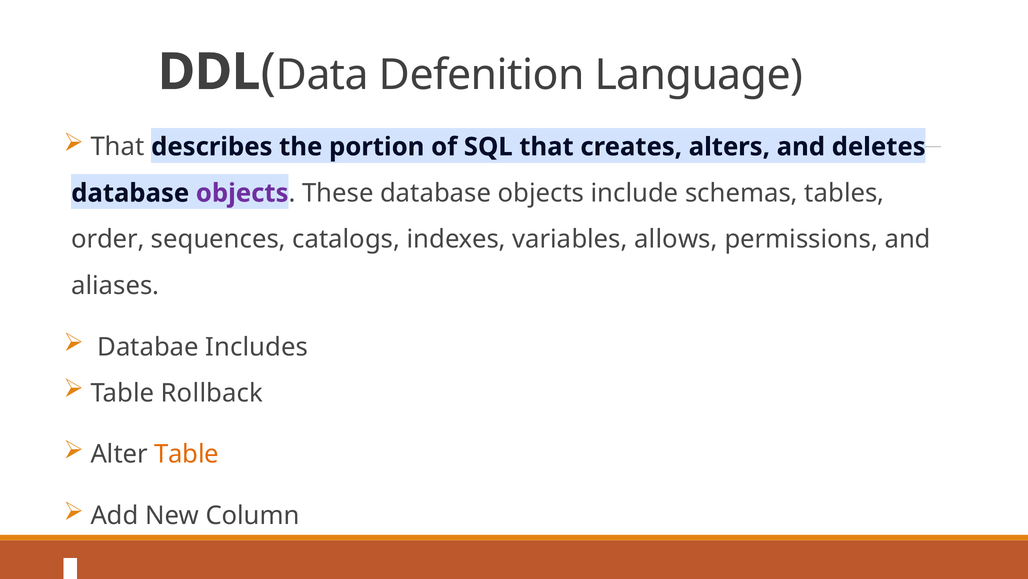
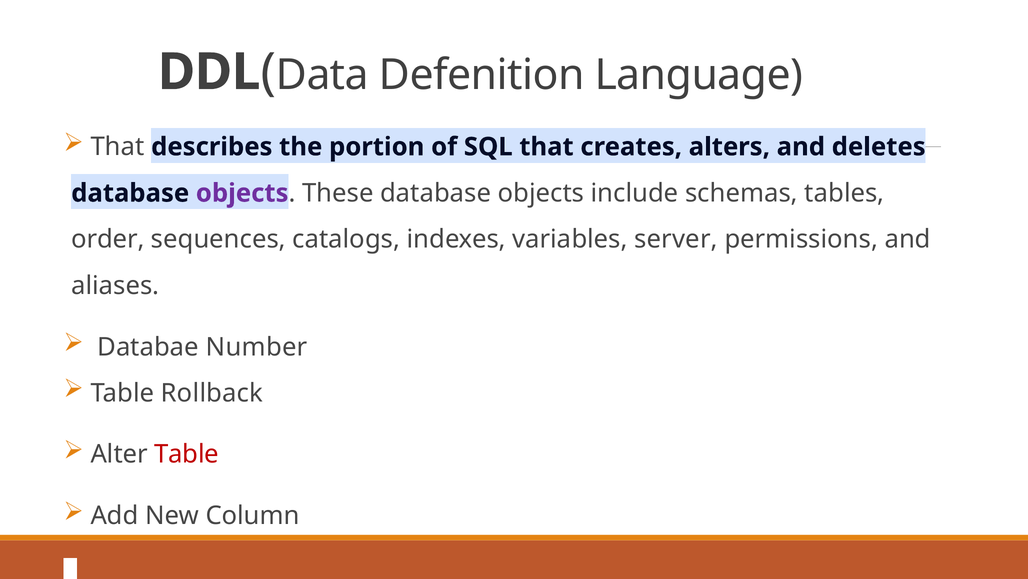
allows: allows -> server
Includes: Includes -> Number
Table at (187, 454) colour: orange -> red
